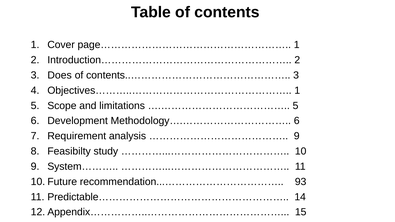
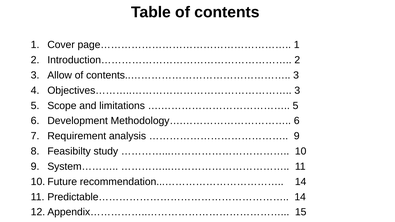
Does: Does -> Allow
Objectives………..……………………………………… 1: 1 -> 3
recommendation...…………………………… 93: 93 -> 14
